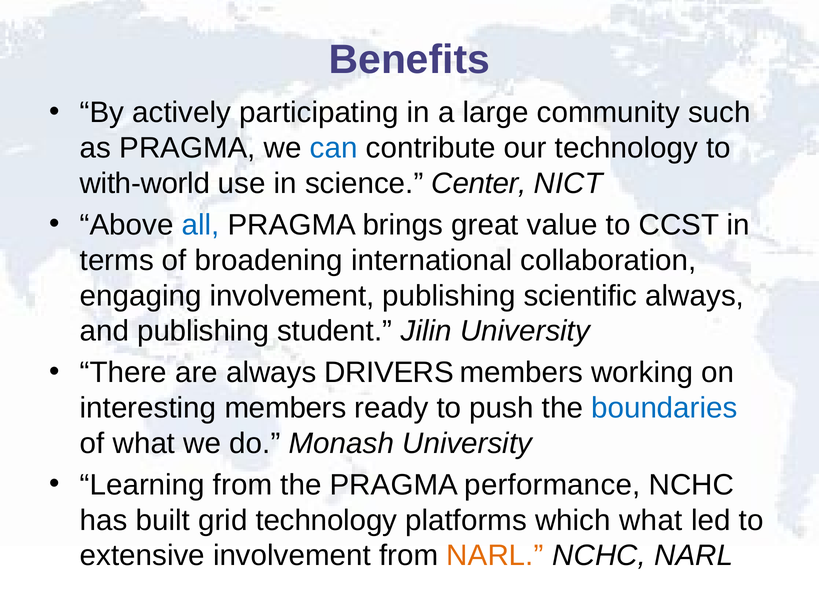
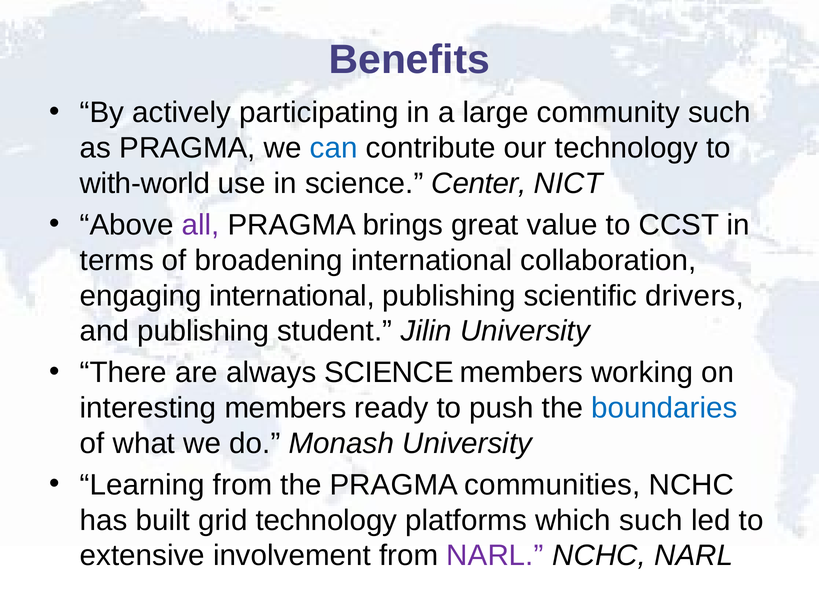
all colour: blue -> purple
engaging involvement: involvement -> international
scientific always: always -> drivers
always DRIVERS: DRIVERS -> SCIENCE
performance: performance -> communities
which what: what -> such
NARL at (495, 556) colour: orange -> purple
